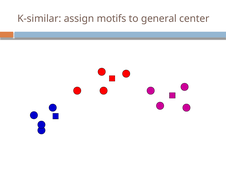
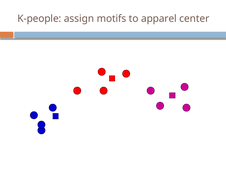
K-similar: K-similar -> K-people
general: general -> apparel
